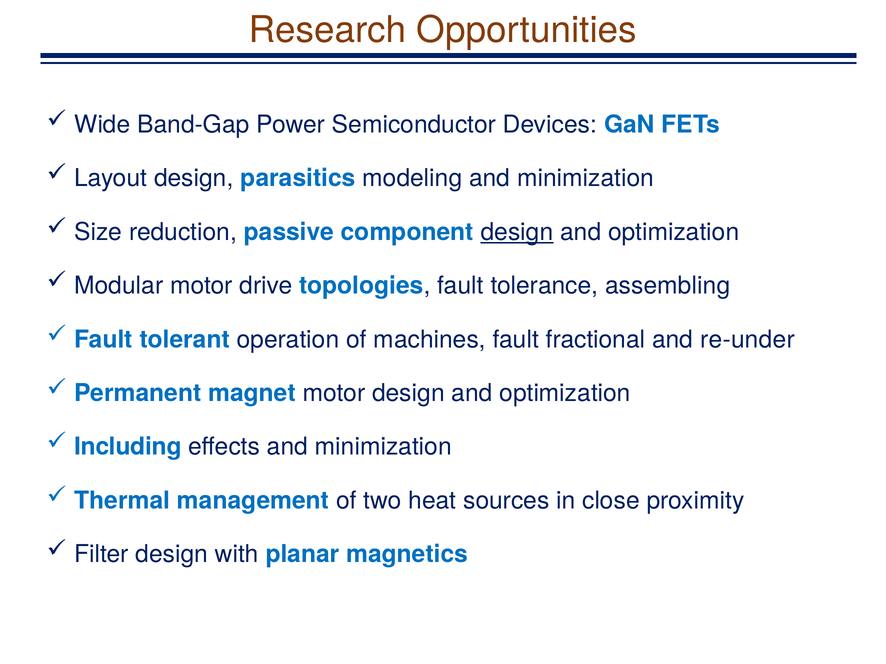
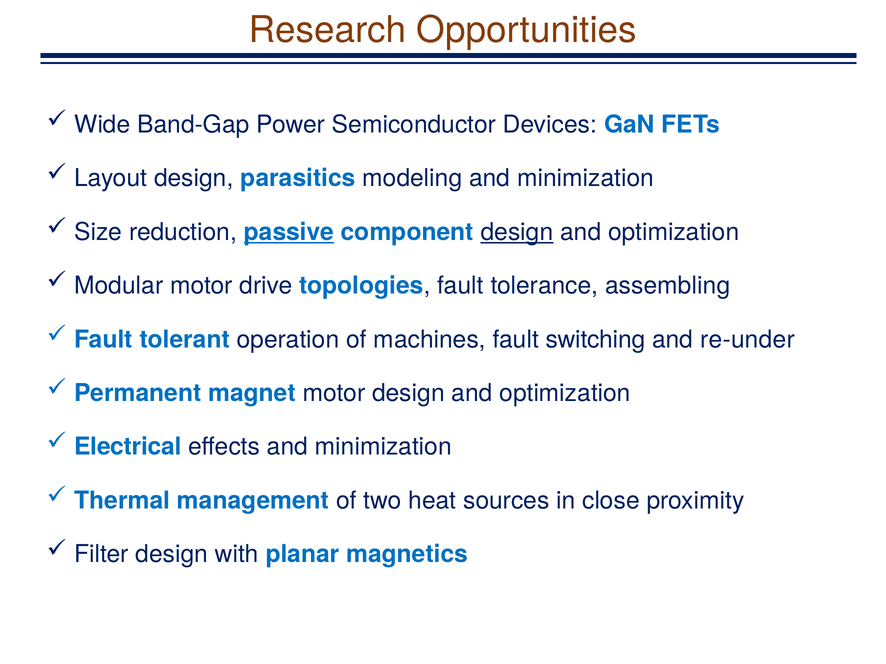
passive underline: none -> present
fractional: fractional -> switching
Including: Including -> Electrical
